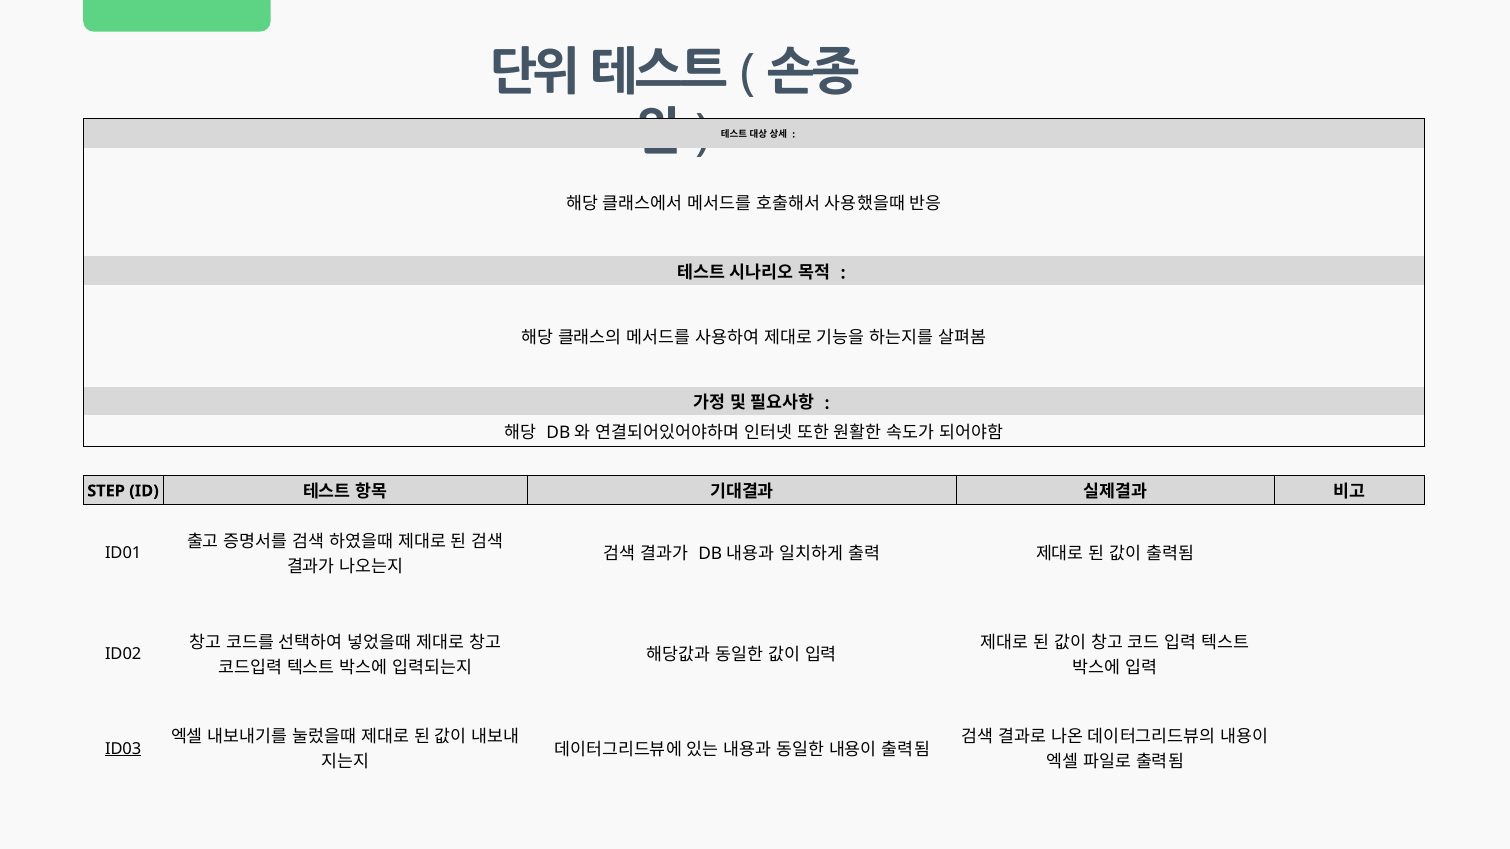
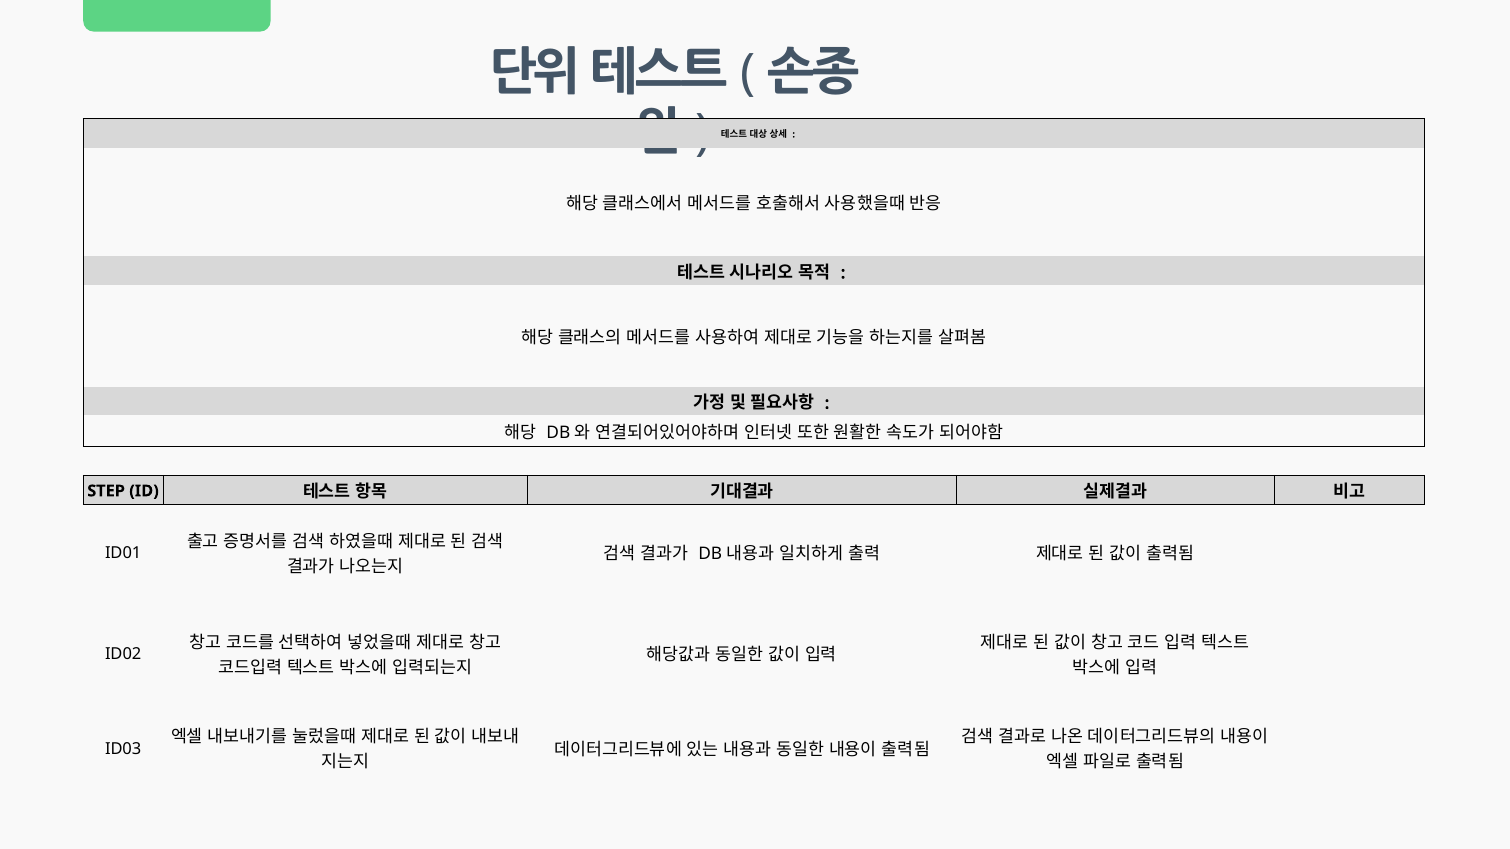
ID03 underline: present -> none
